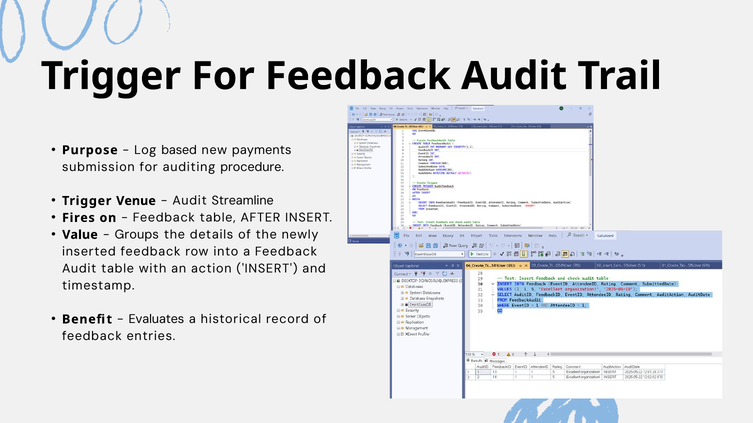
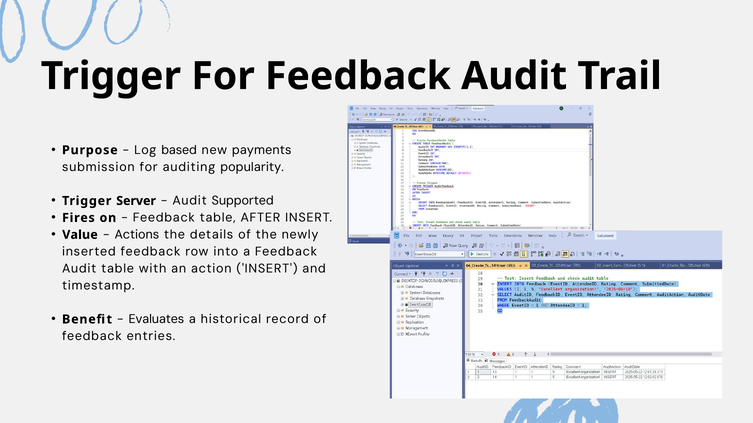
procedure: procedure -> popularity
Venue: Venue -> Server
Streamline: Streamline -> Supported
Groups: Groups -> Actions
